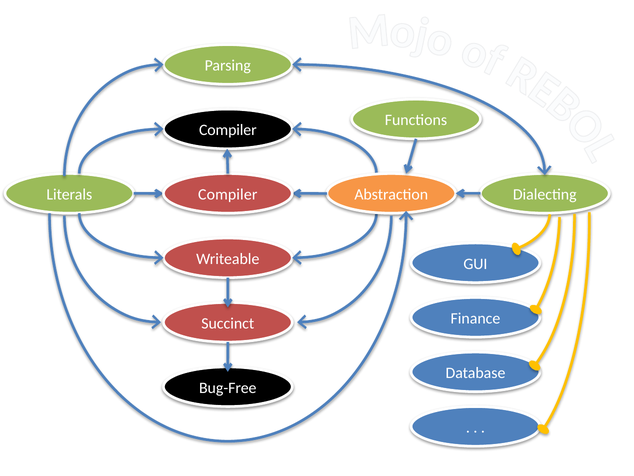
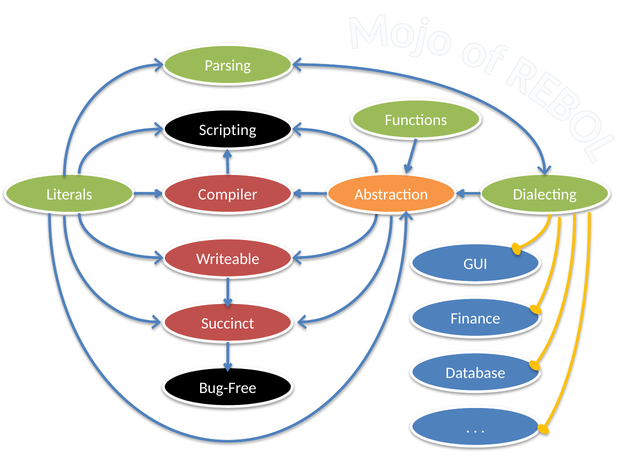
Compiler at (228, 130): Compiler -> Scripting
